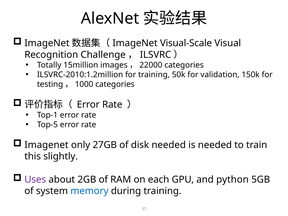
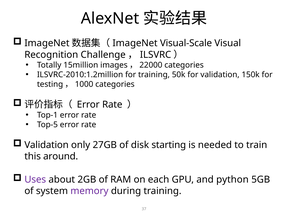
Imagenet at (46, 145): Imagenet -> Validation
disk needed: needed -> starting
slightly: slightly -> around
memory colour: blue -> purple
